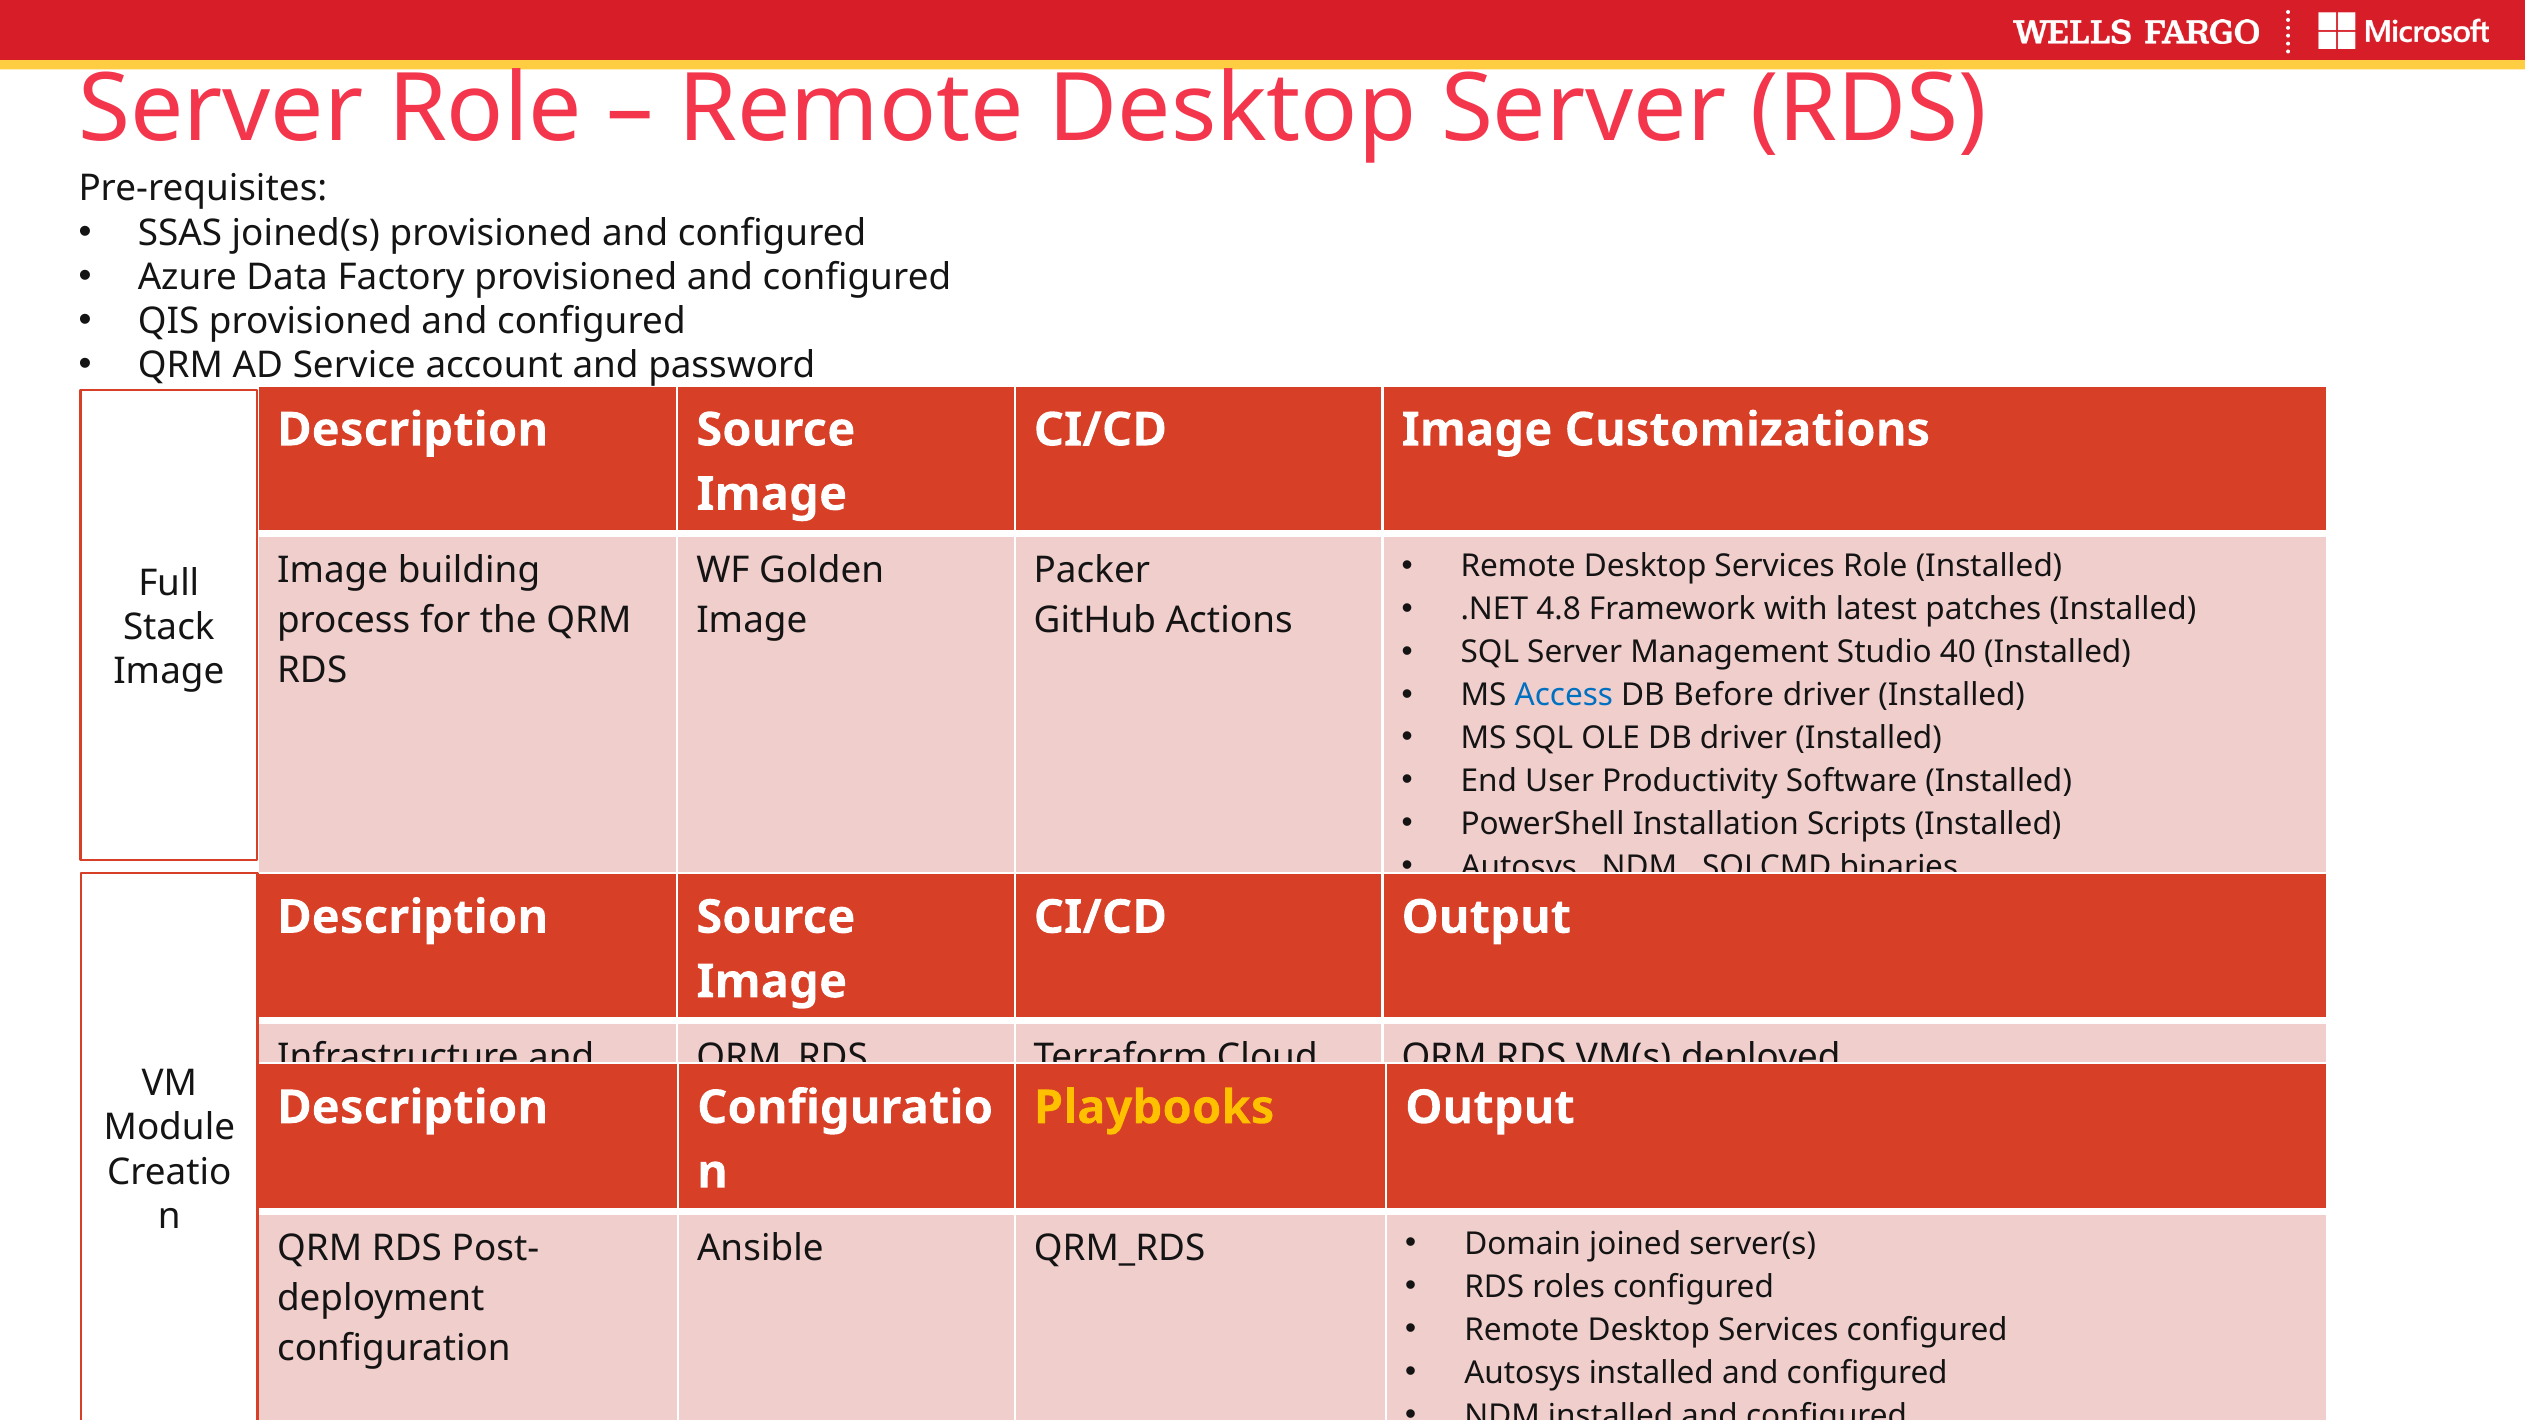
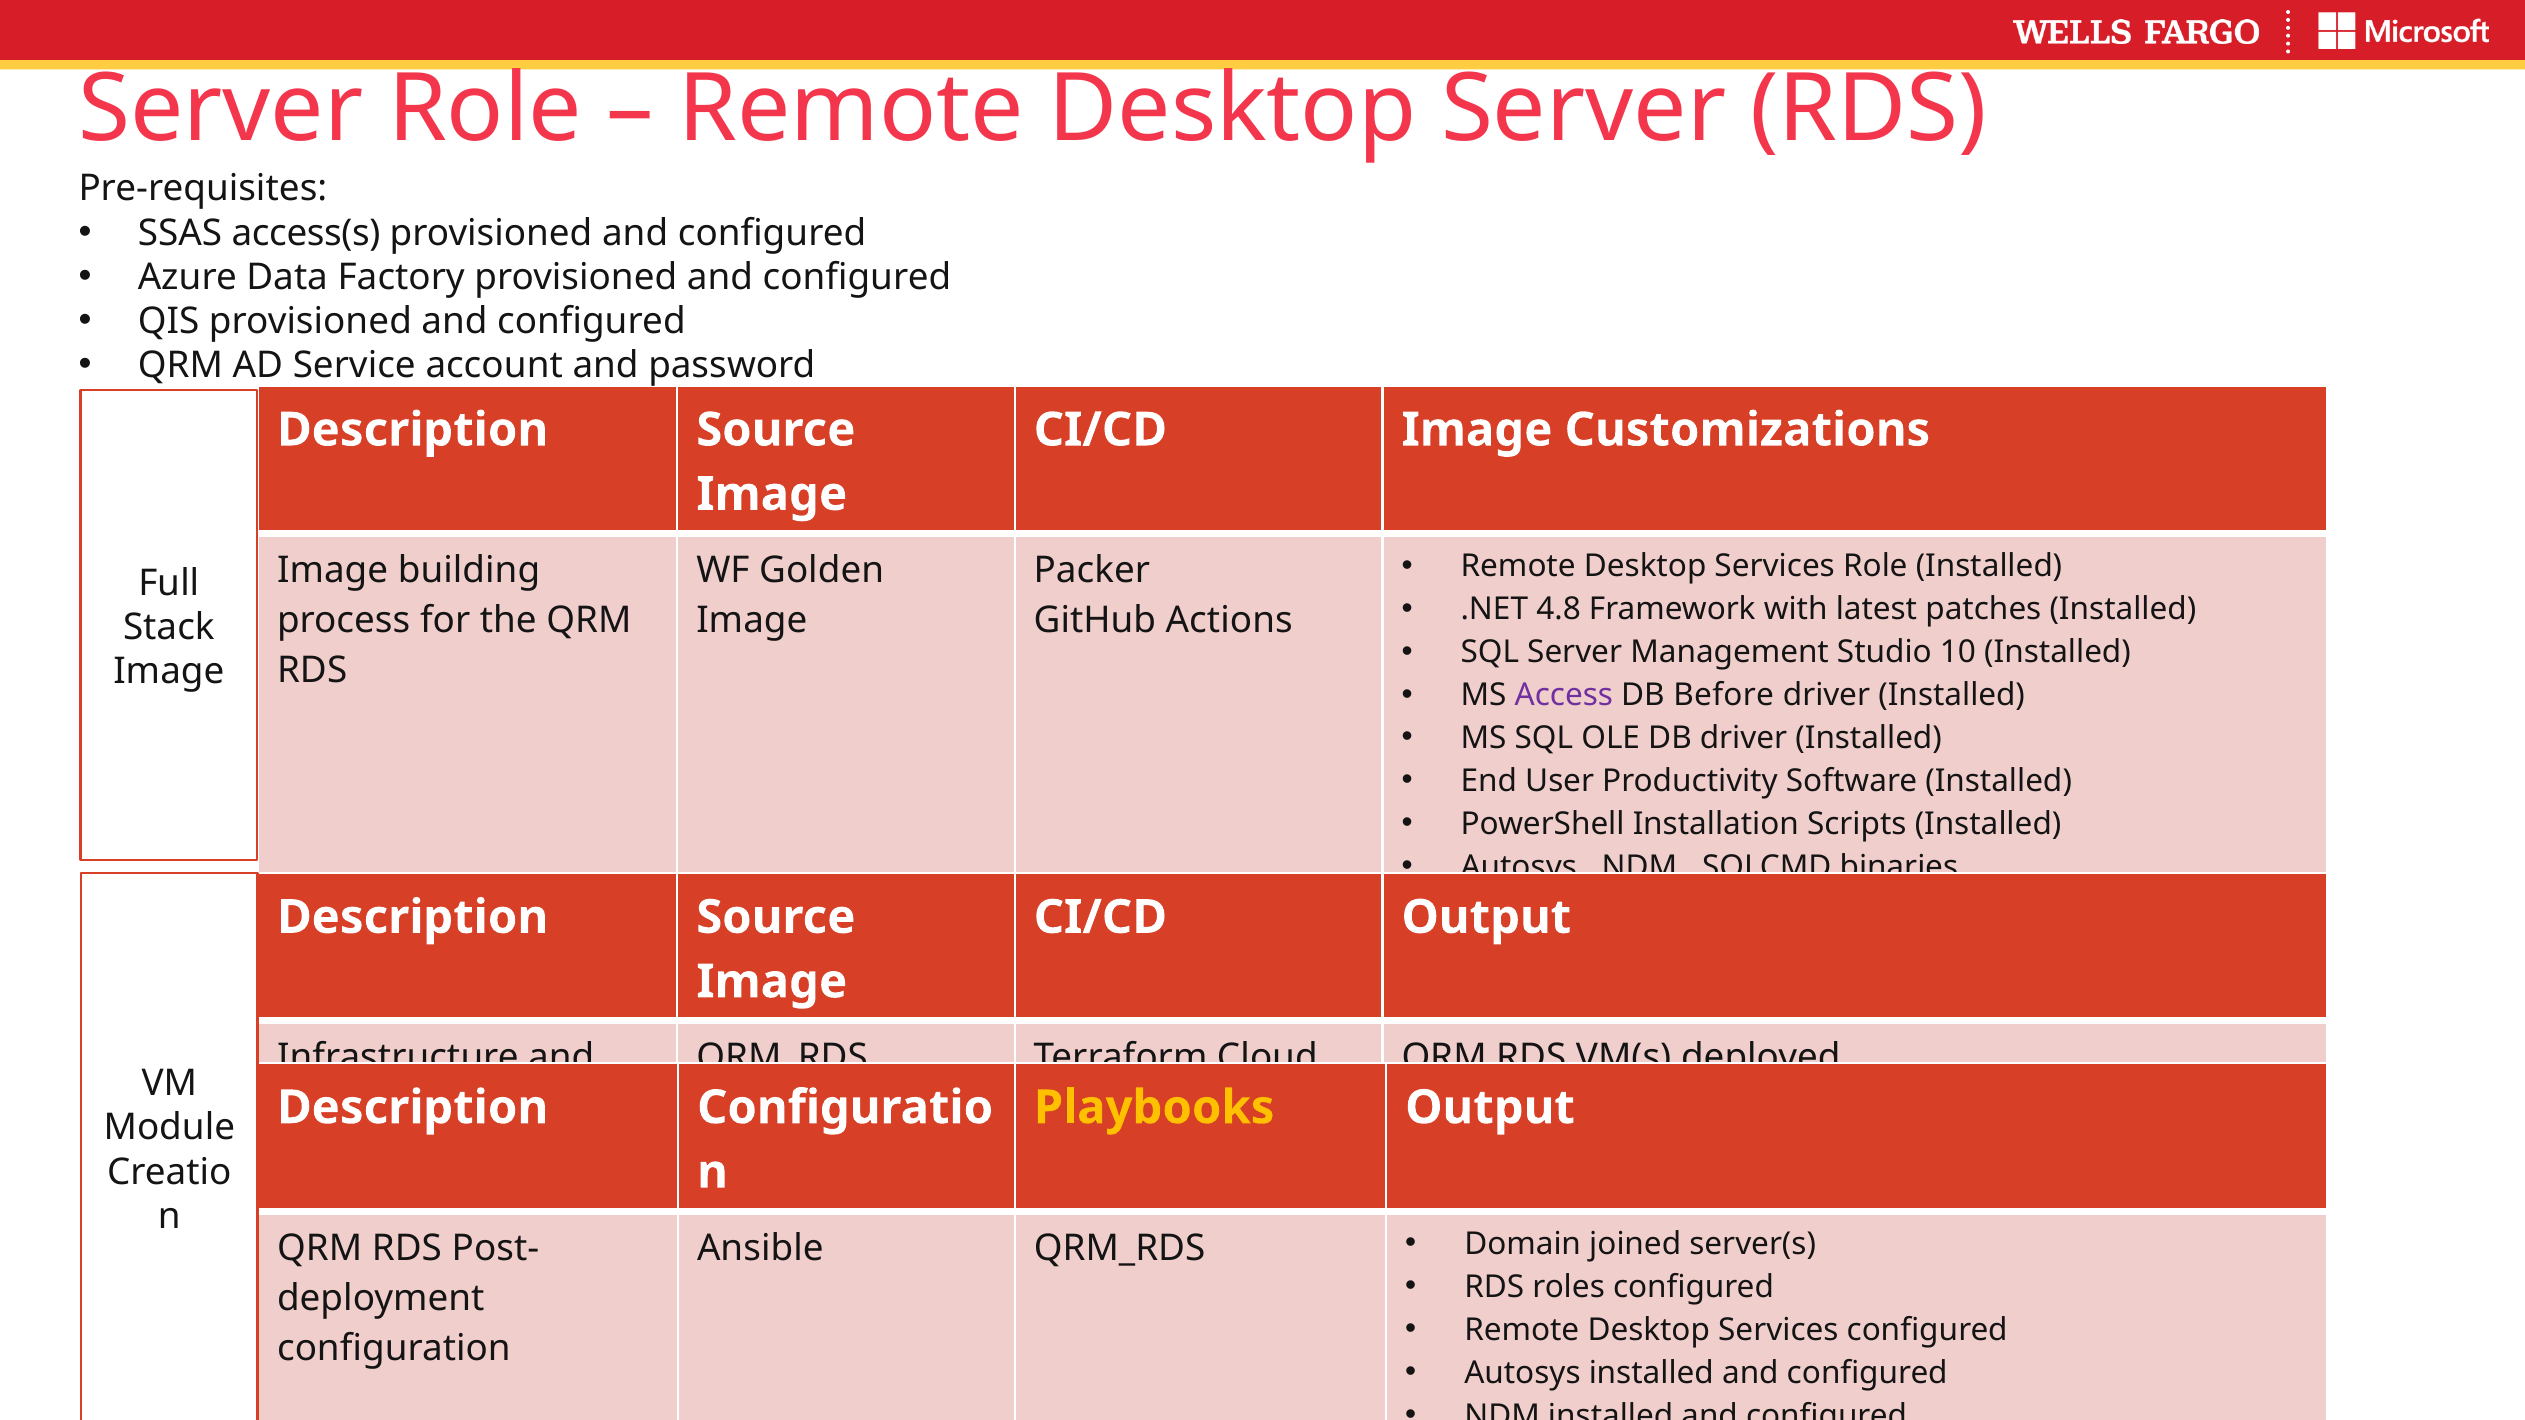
joined(s: joined(s -> access(s
40: 40 -> 10
Access colour: blue -> purple
